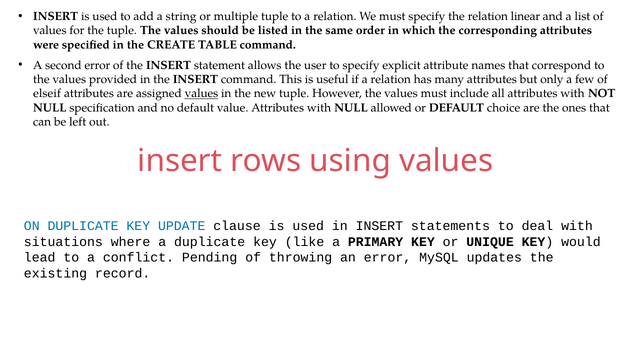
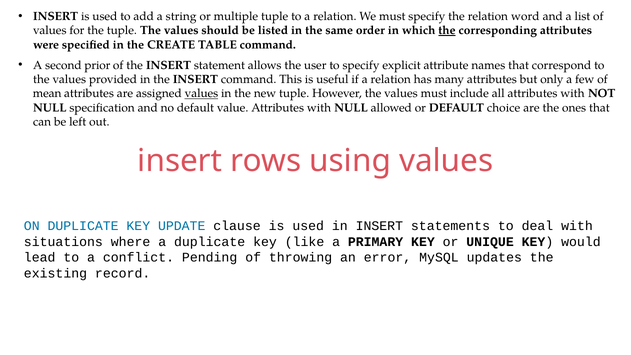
linear: linear -> word
the at (447, 30) underline: none -> present
second error: error -> prior
elseif: elseif -> mean
